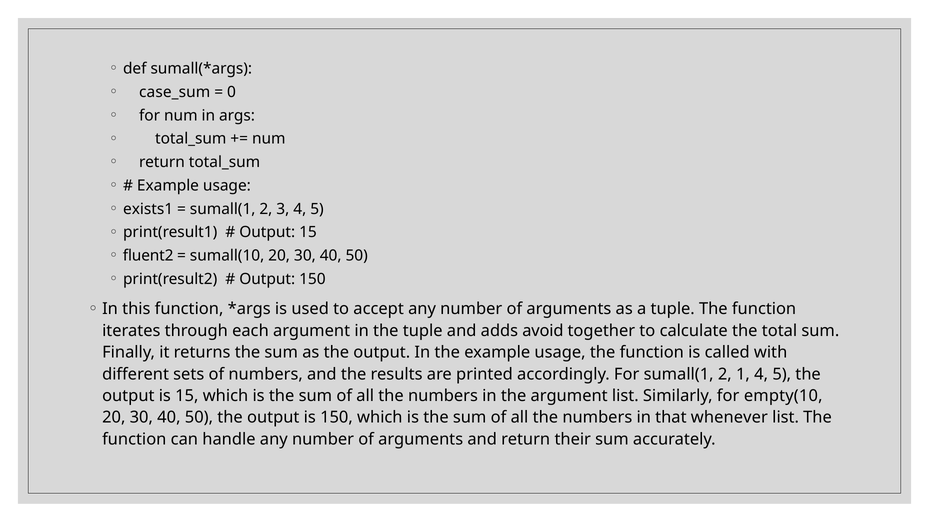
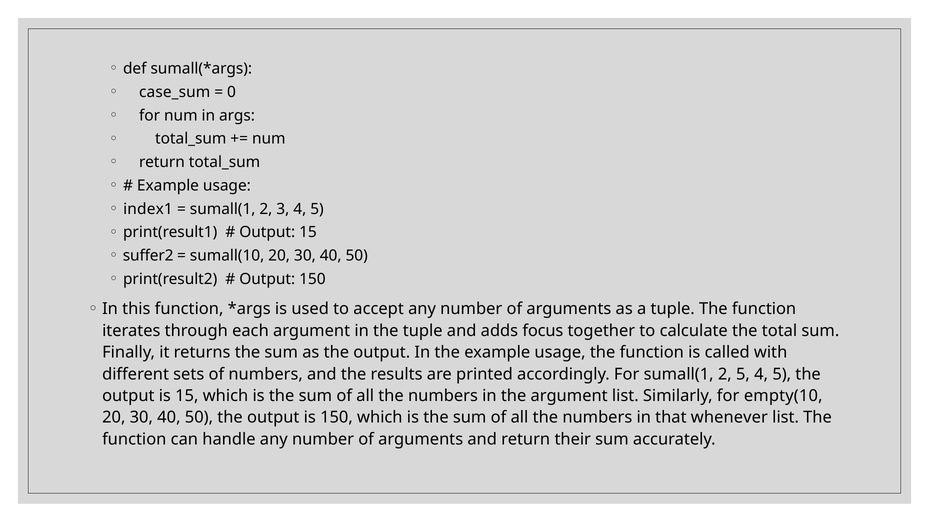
exists1: exists1 -> index1
fluent2: fluent2 -> suffer2
avoid: avoid -> focus
2 1: 1 -> 5
